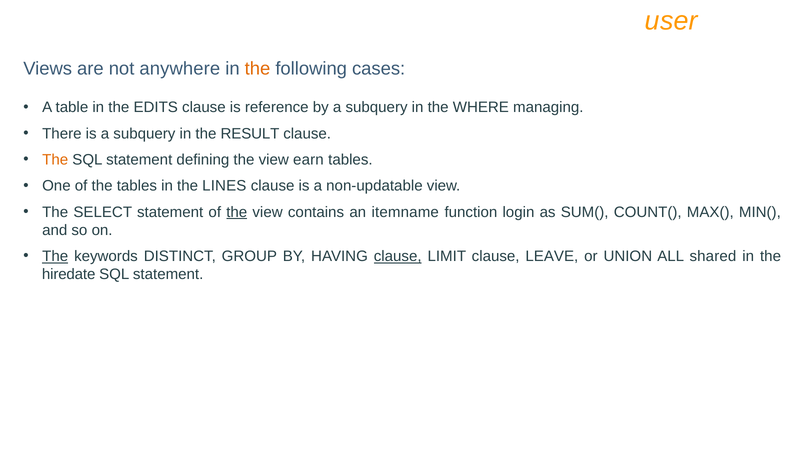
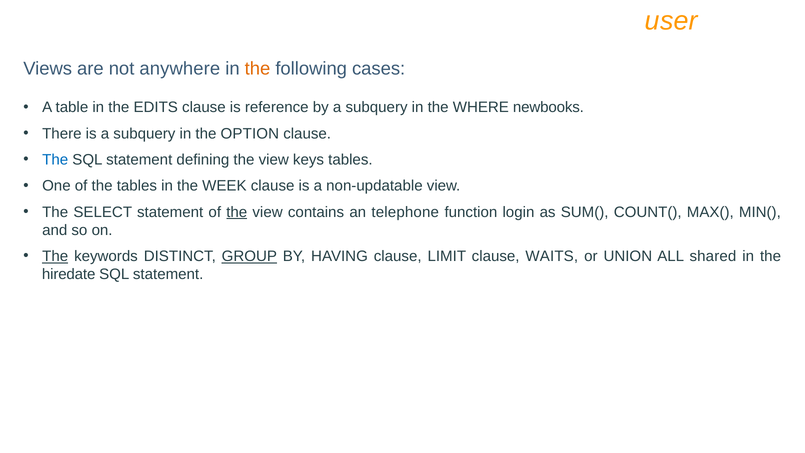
managing: managing -> newbooks
RESULT: RESULT -> OPTION
The at (55, 160) colour: orange -> blue
earn: earn -> keys
LINES: LINES -> WEEK
itemname: itemname -> telephone
GROUP underline: none -> present
clause at (398, 256) underline: present -> none
LEAVE: LEAVE -> WAITS
